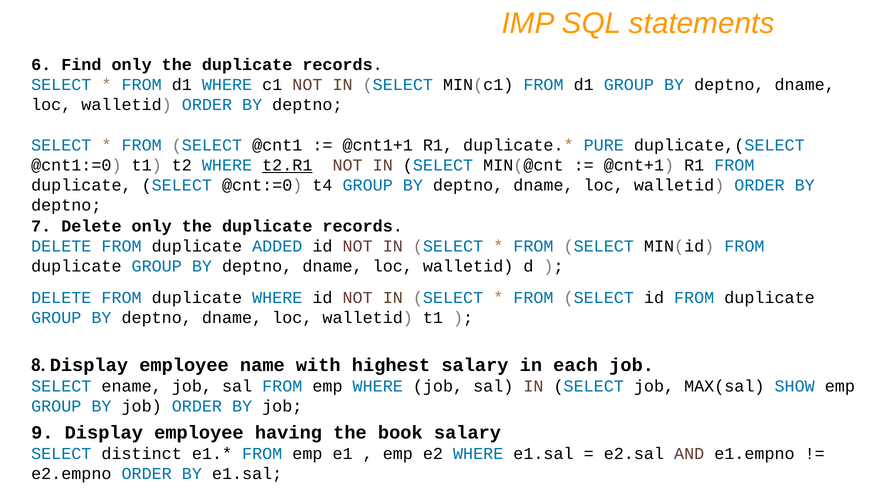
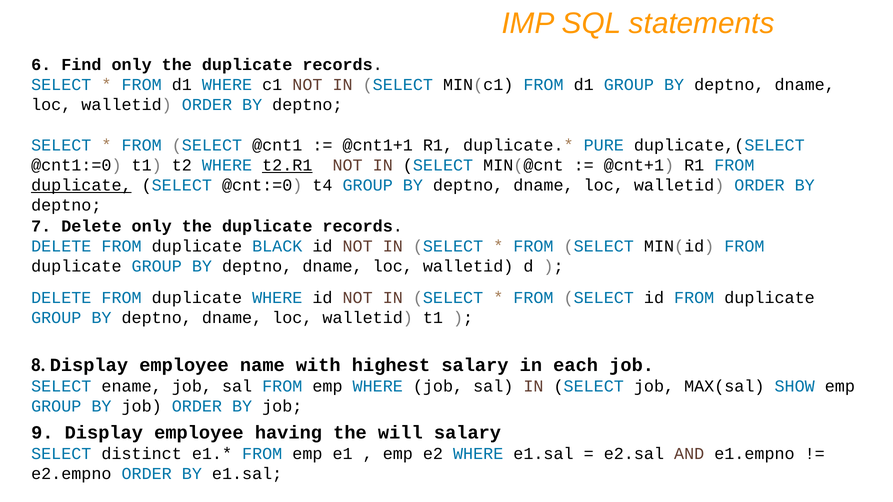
duplicate at (81, 185) underline: none -> present
ADDED: ADDED -> BLACK
book: book -> will
